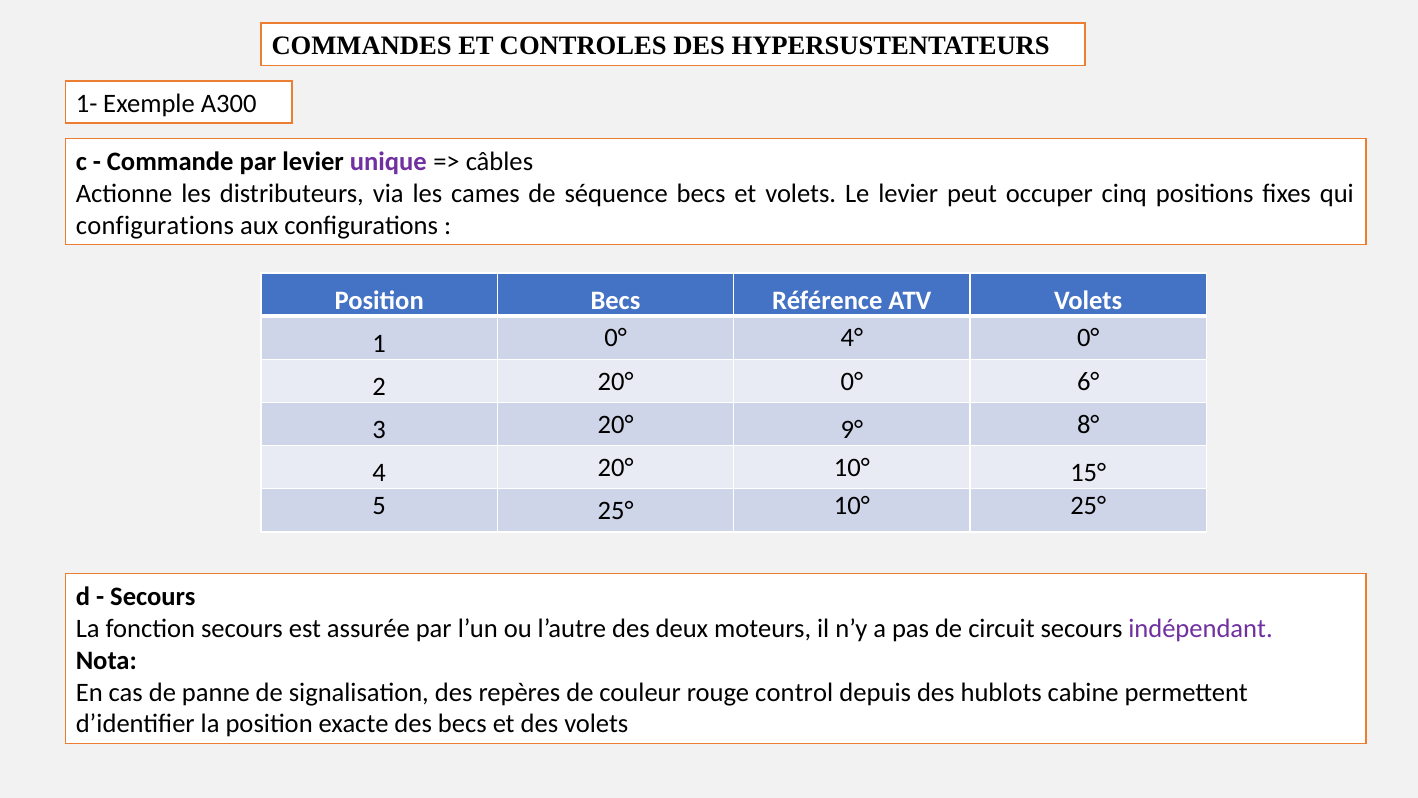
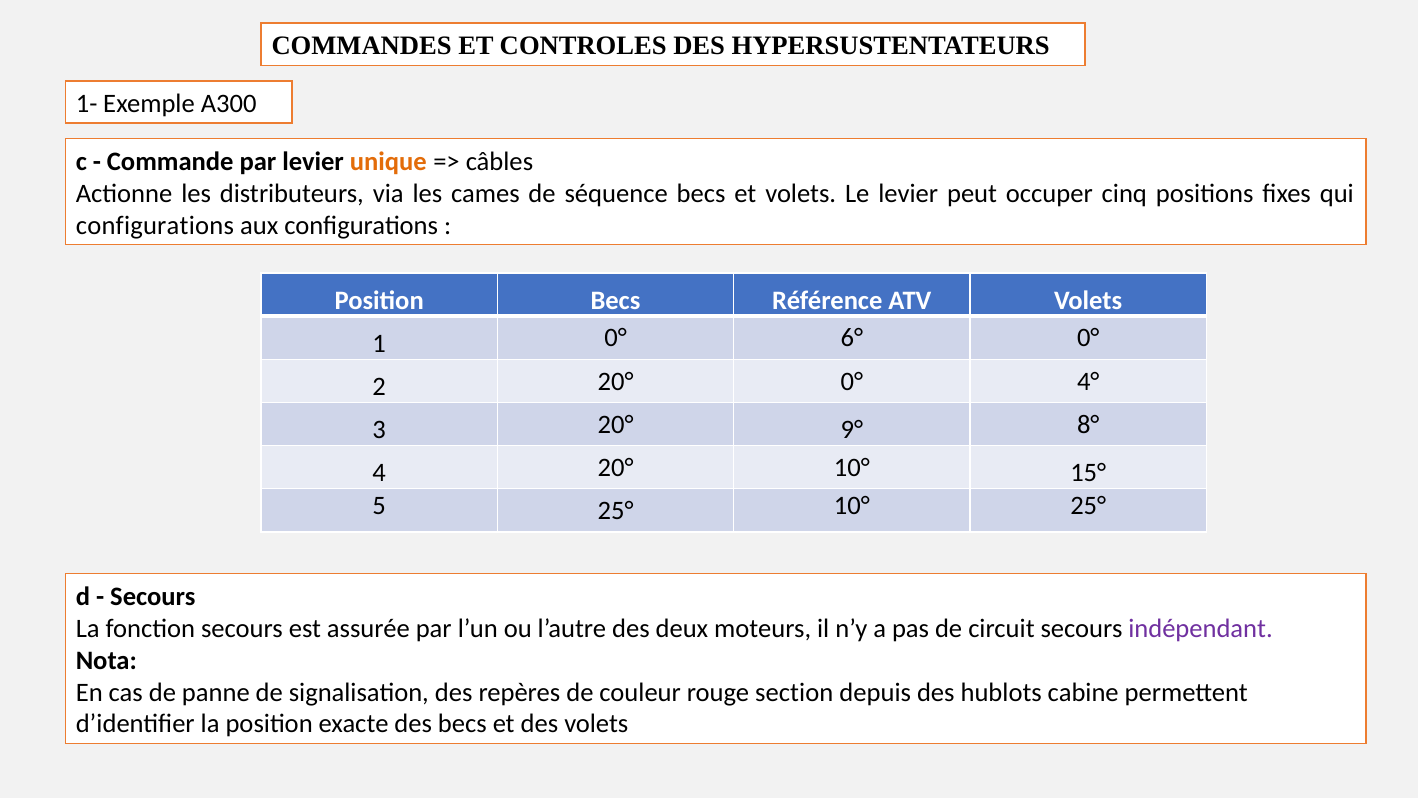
unique colour: purple -> orange
4°: 4° -> 6°
6°: 6° -> 4°
control: control -> section
